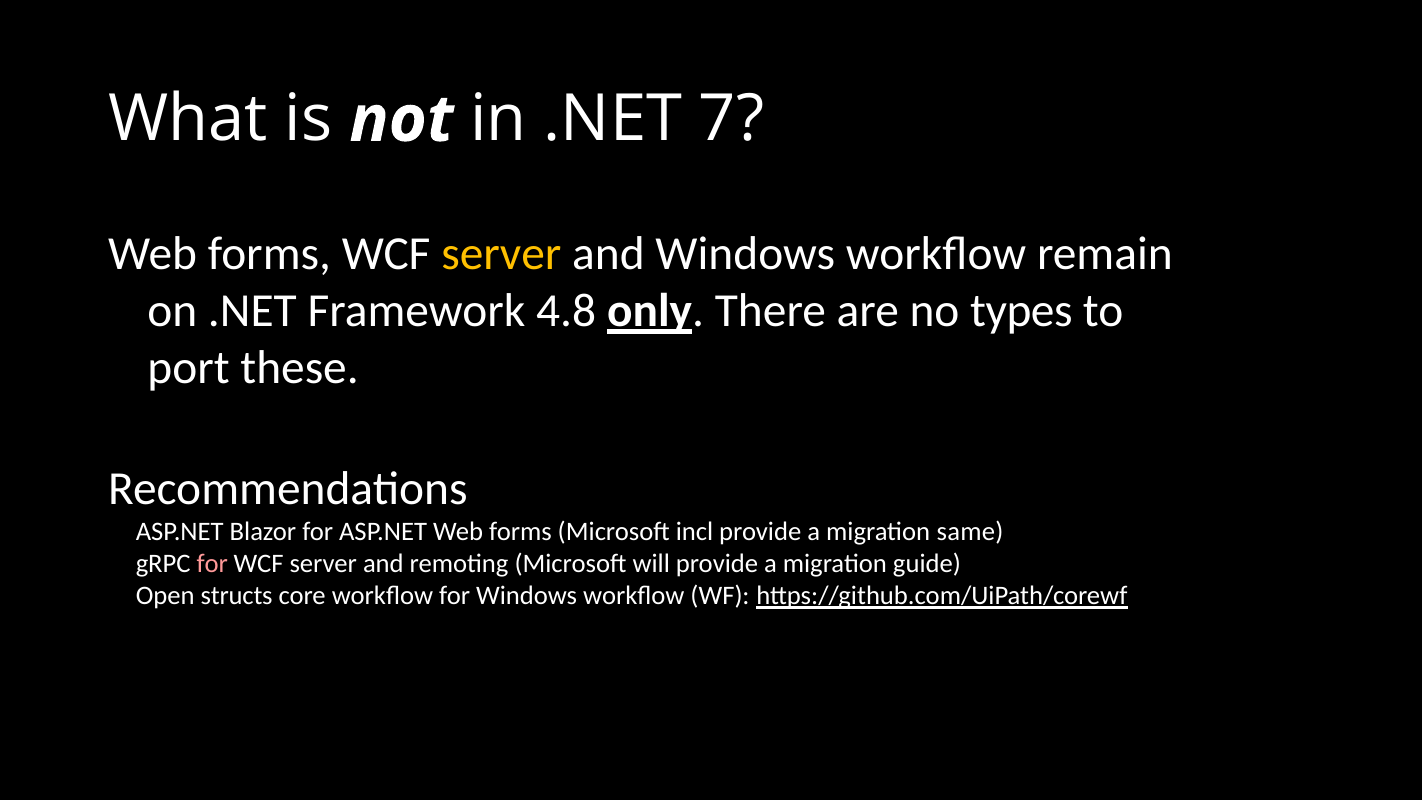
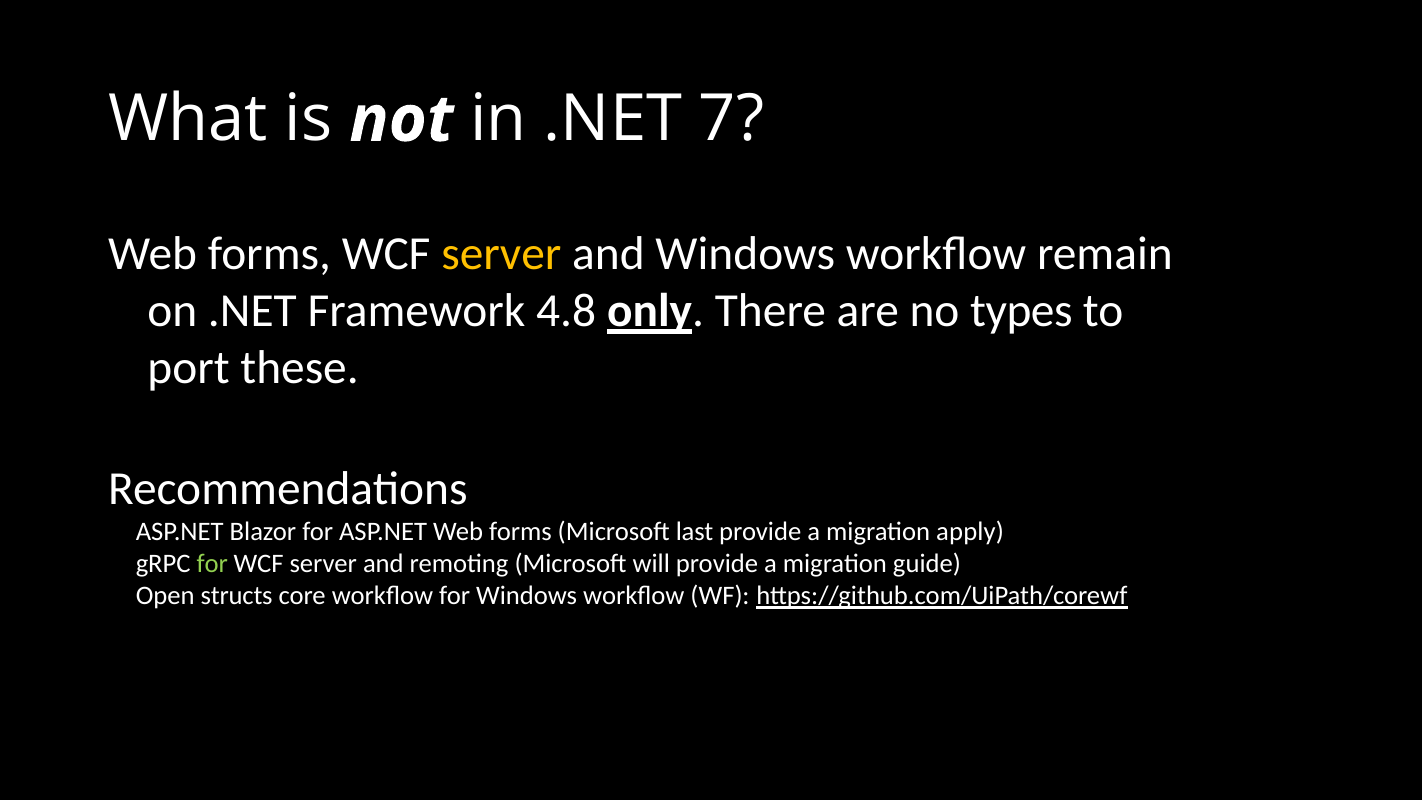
incl: incl -> last
same: same -> apply
for at (212, 564) colour: pink -> light green
